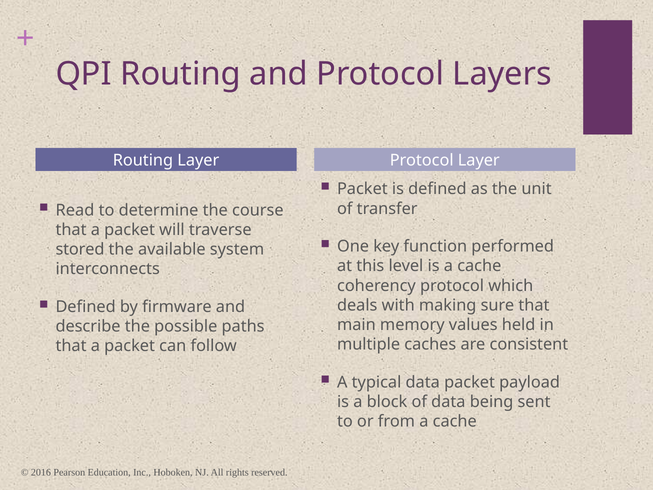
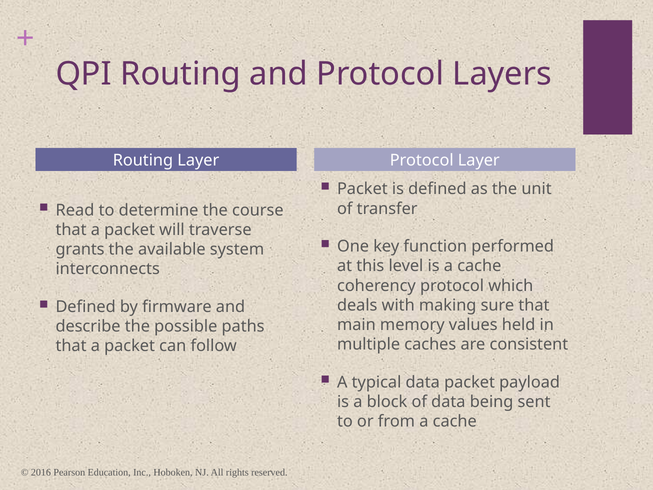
stored: stored -> grants
